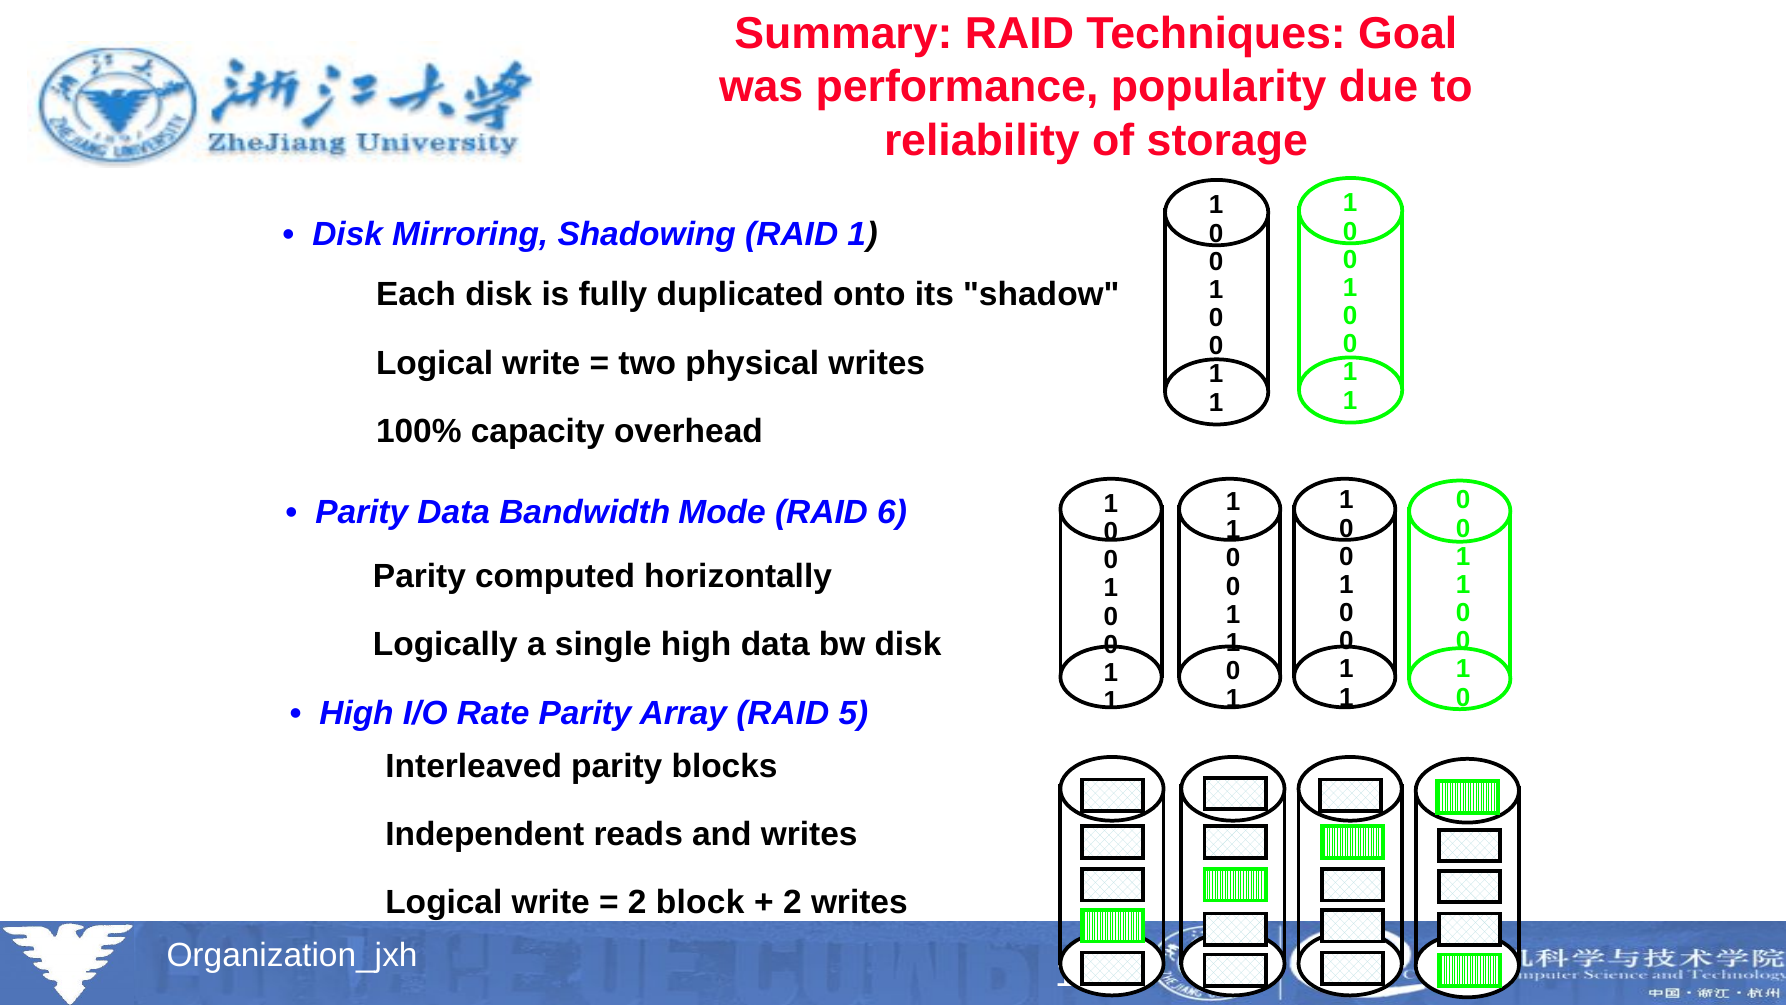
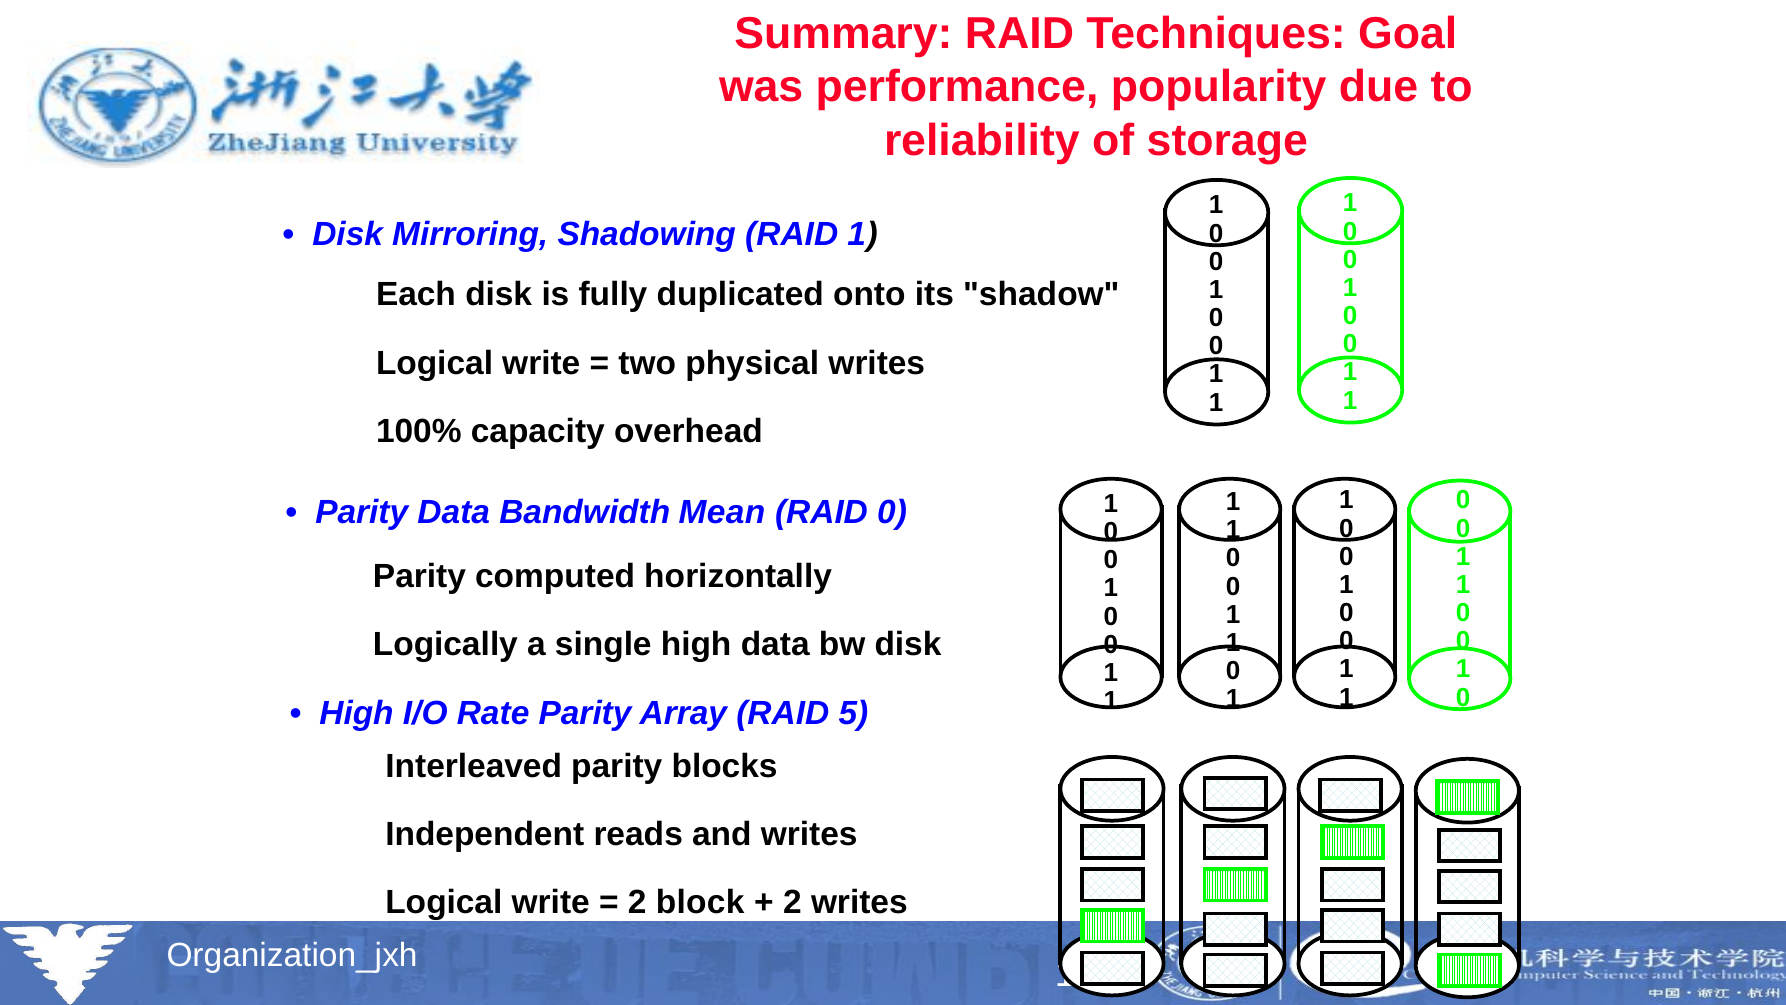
Mode: Mode -> Mean
RAID 6: 6 -> 0
